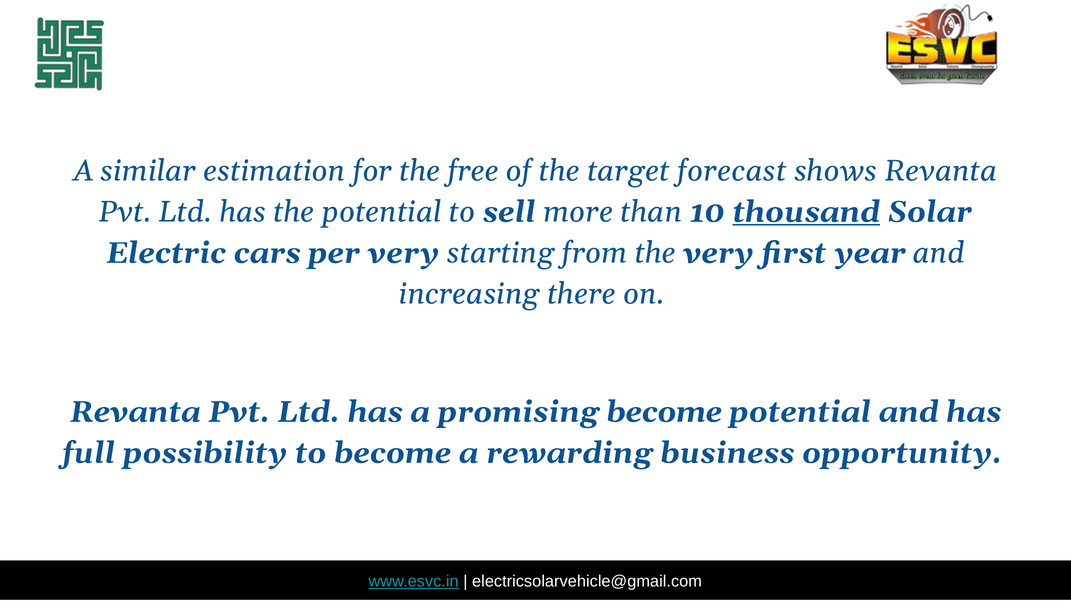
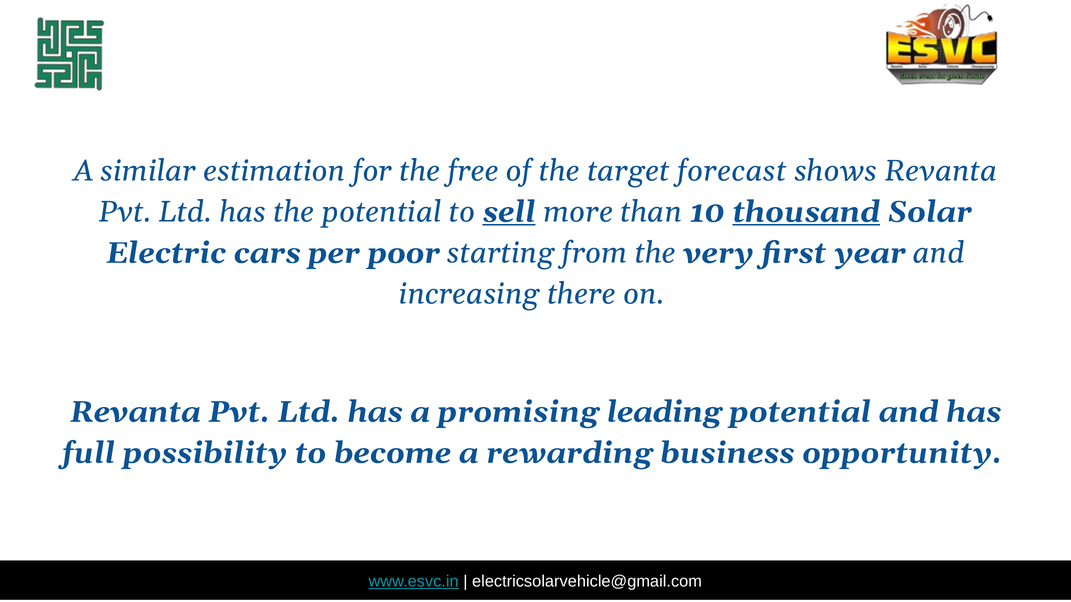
sell underline: none -> present
per very: very -> poor
promising become: become -> leading
